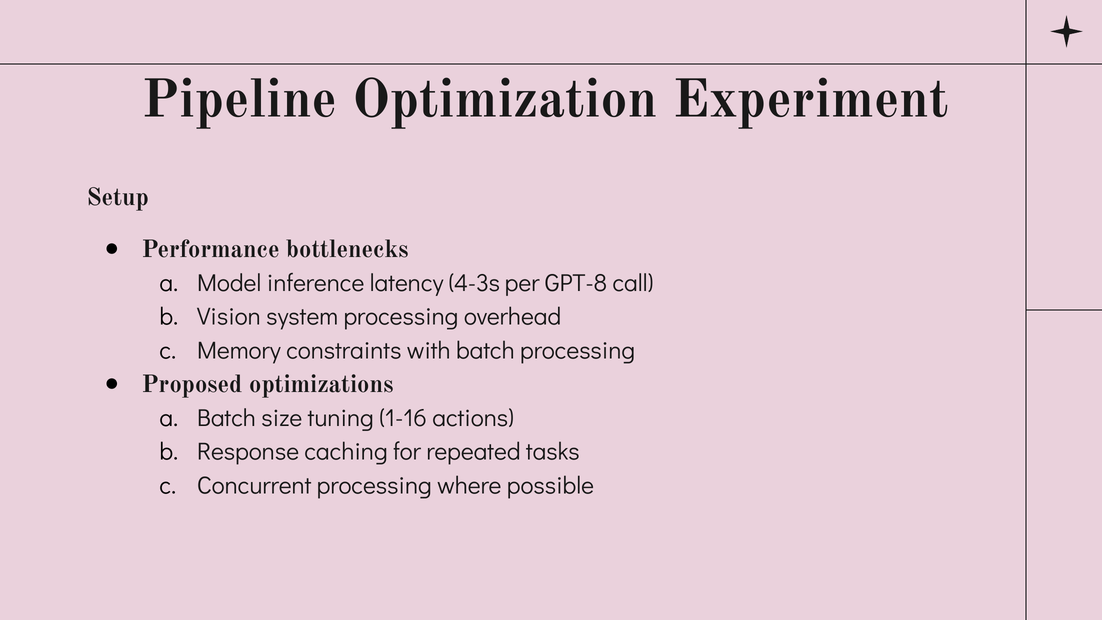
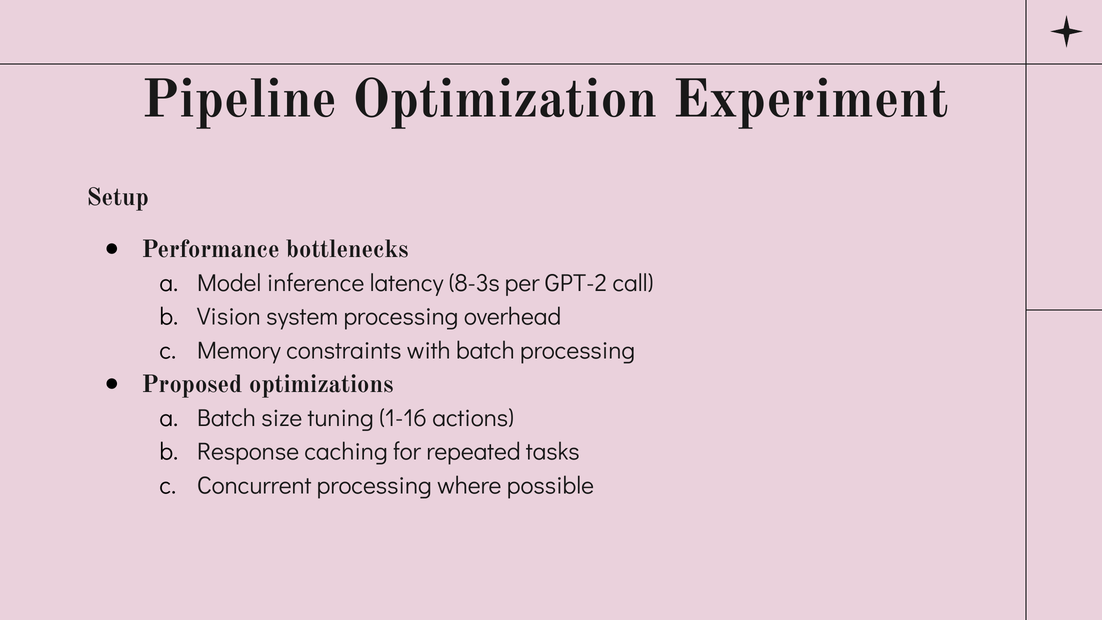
4-3s: 4-3s -> 8-3s
GPT-8: GPT-8 -> GPT-2
